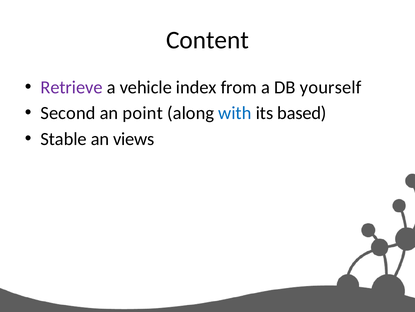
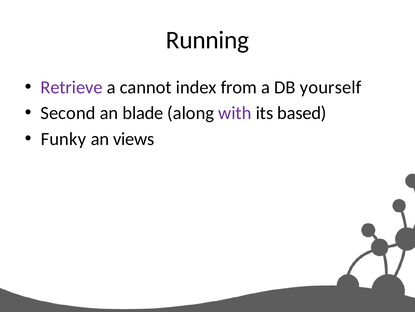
Content: Content -> Running
vehicle: vehicle -> cannot
point: point -> blade
with colour: blue -> purple
Stable: Stable -> Funky
